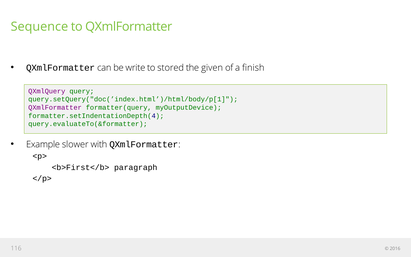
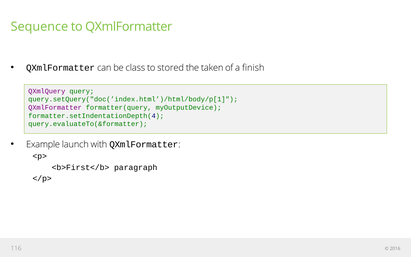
write: write -> class
given: given -> taken
slower: slower -> launch
